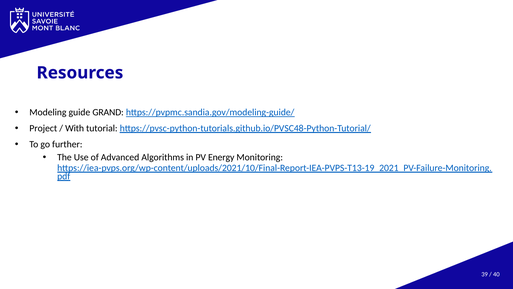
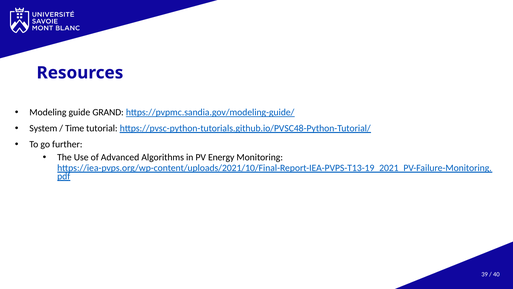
Project: Project -> System
With: With -> Time
